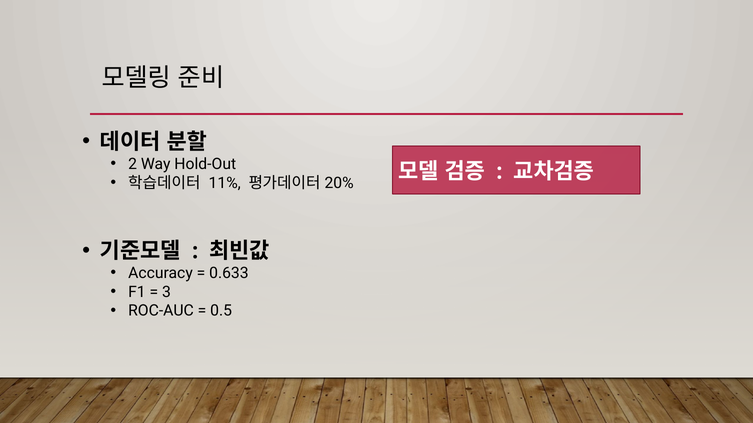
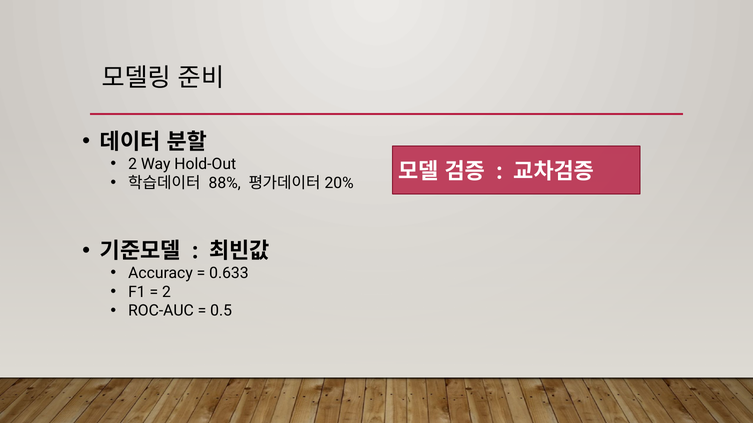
11%: 11% -> 88%
3 at (167, 292): 3 -> 2
